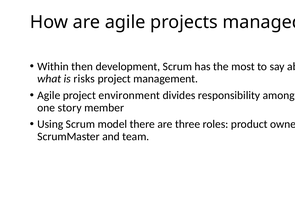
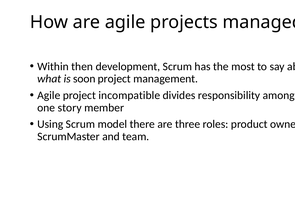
risks: risks -> soon
environment: environment -> incompatible
